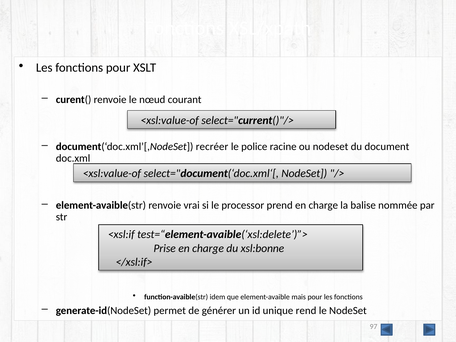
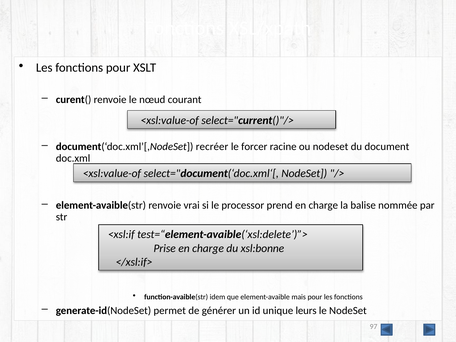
police: police -> forcer
rend: rend -> leurs
